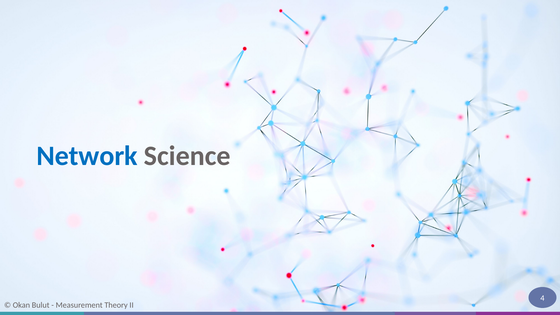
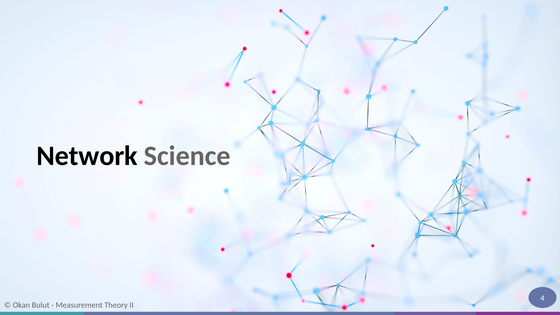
Network colour: blue -> black
